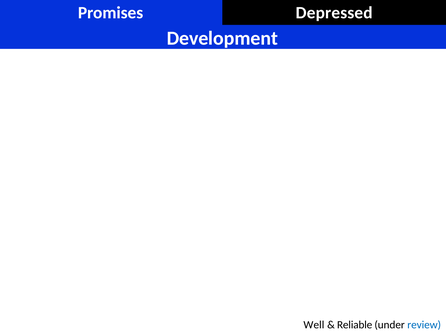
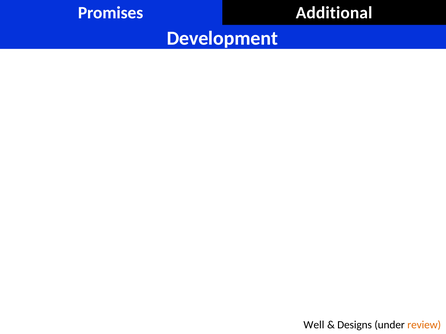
Depressed: Depressed -> Additional
Reliable: Reliable -> Designs
review colour: blue -> orange
